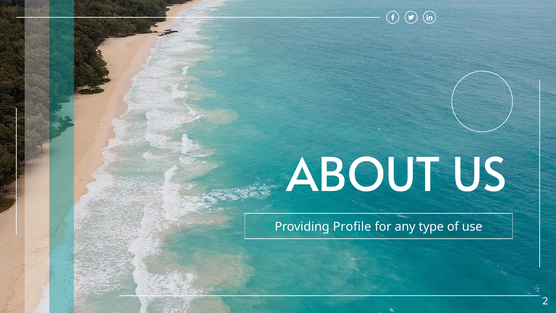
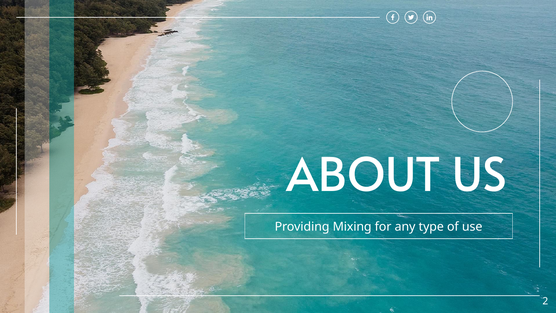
Profile: Profile -> Mixing
